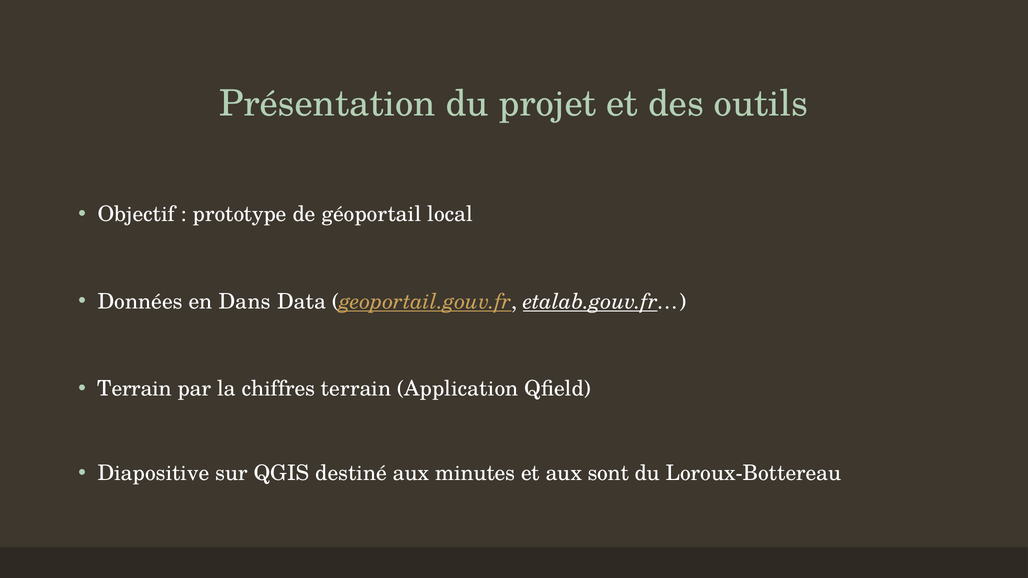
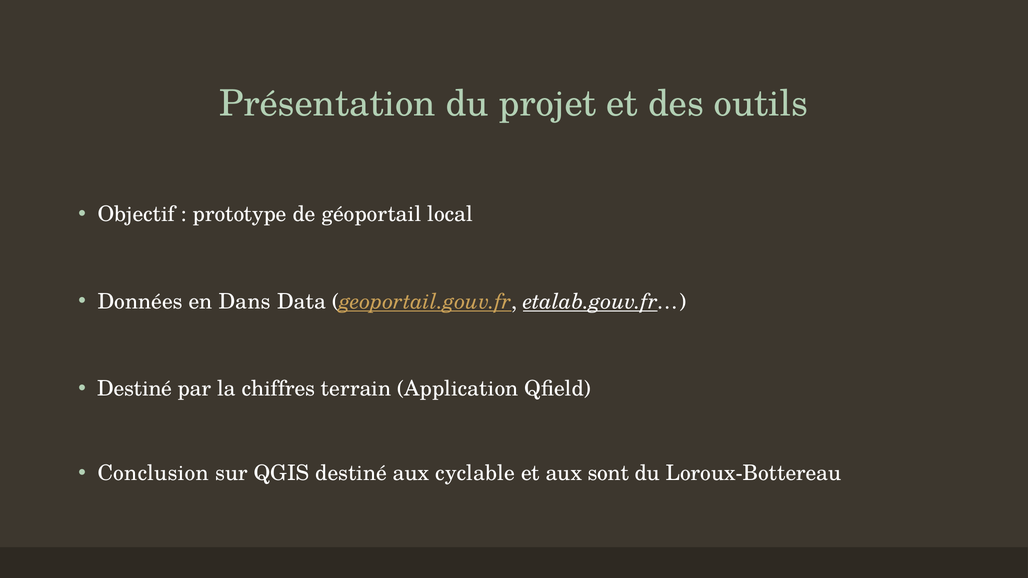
Terrain at (135, 389): Terrain -> Destiné
Diapositive: Diapositive -> Conclusion
minutes: minutes -> cyclable
